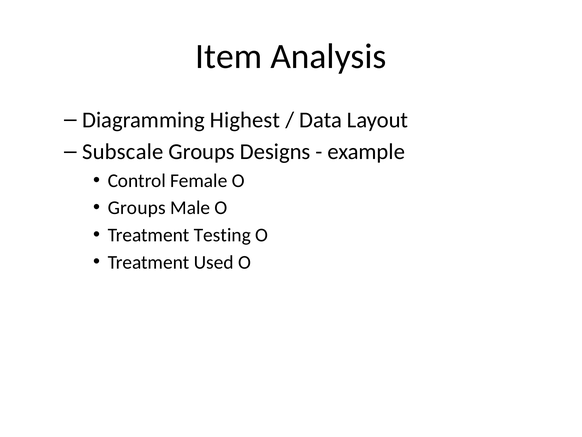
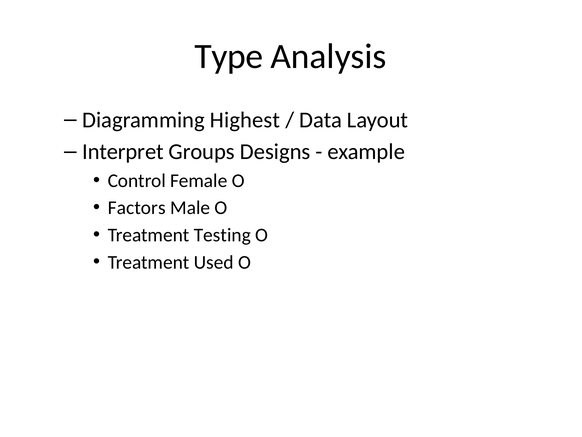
Item: Item -> Type
Subscale: Subscale -> Interpret
Groups at (137, 208): Groups -> Factors
